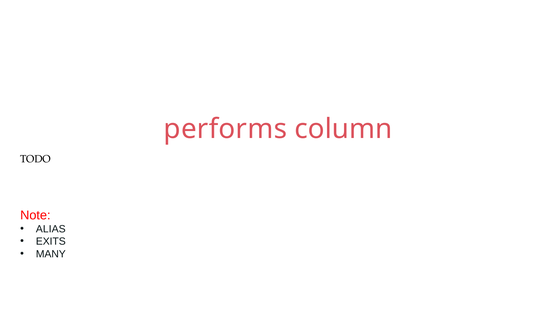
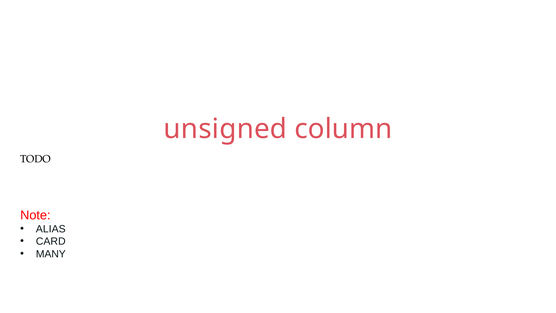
performs: performs -> unsigned
EXITS: EXITS -> CARD
